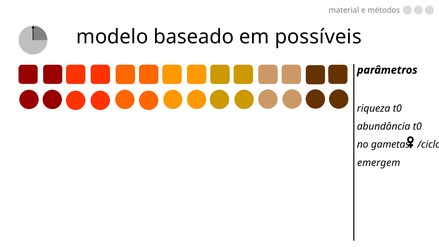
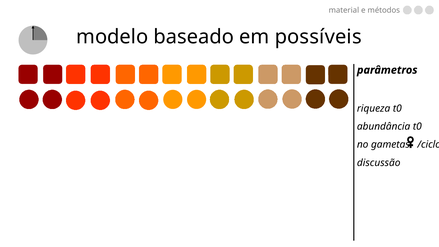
emergem: emergem -> discussão
